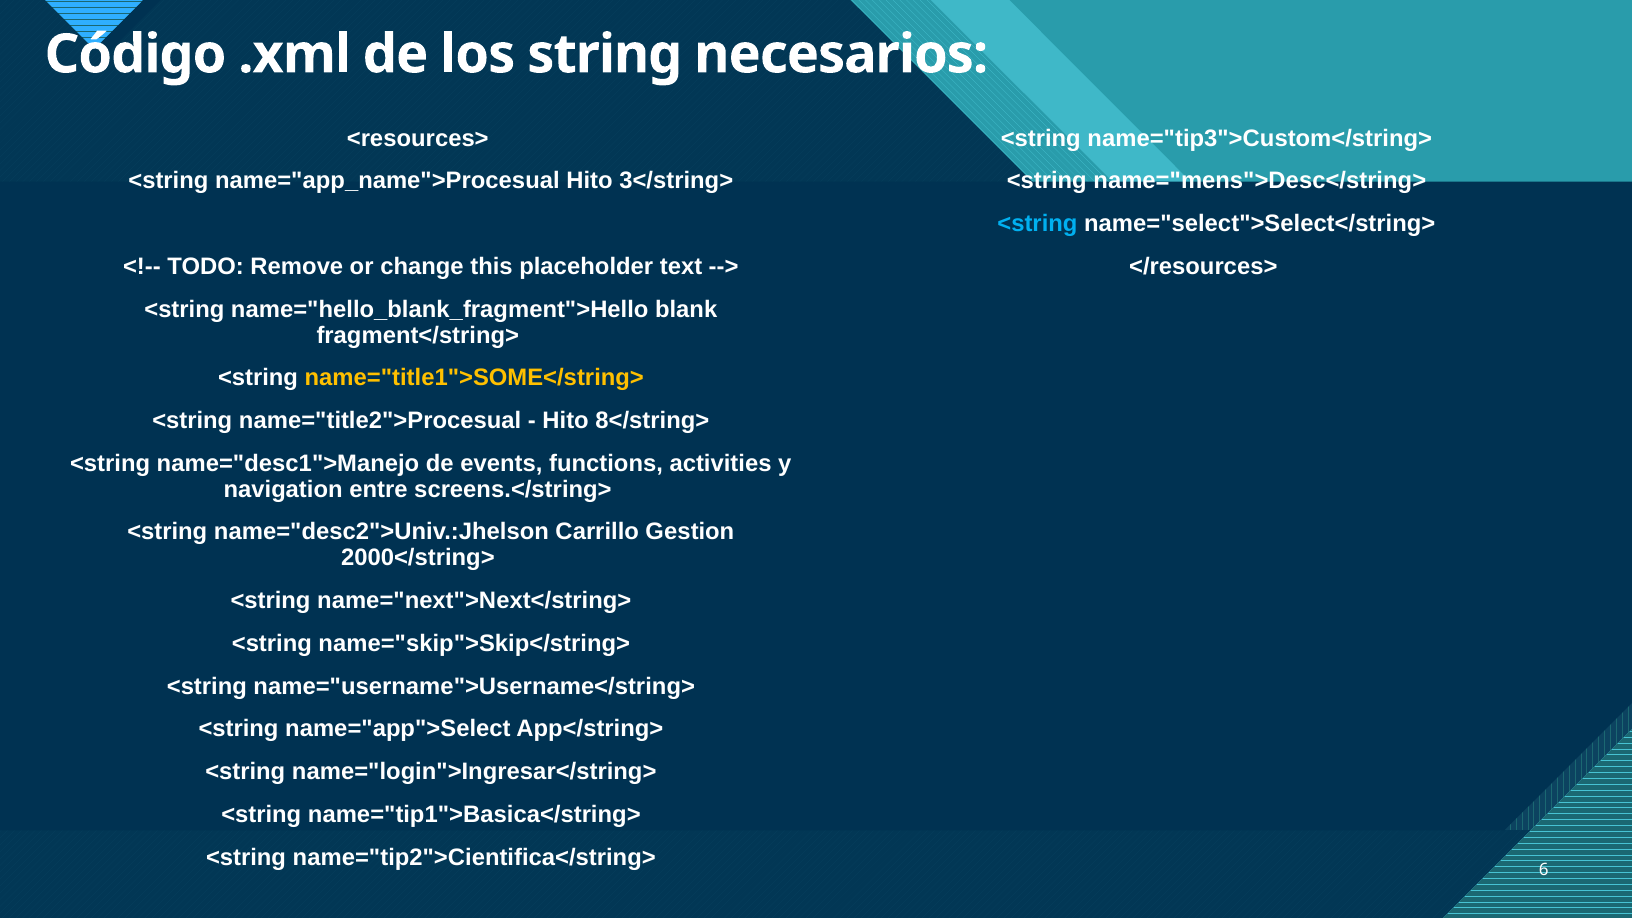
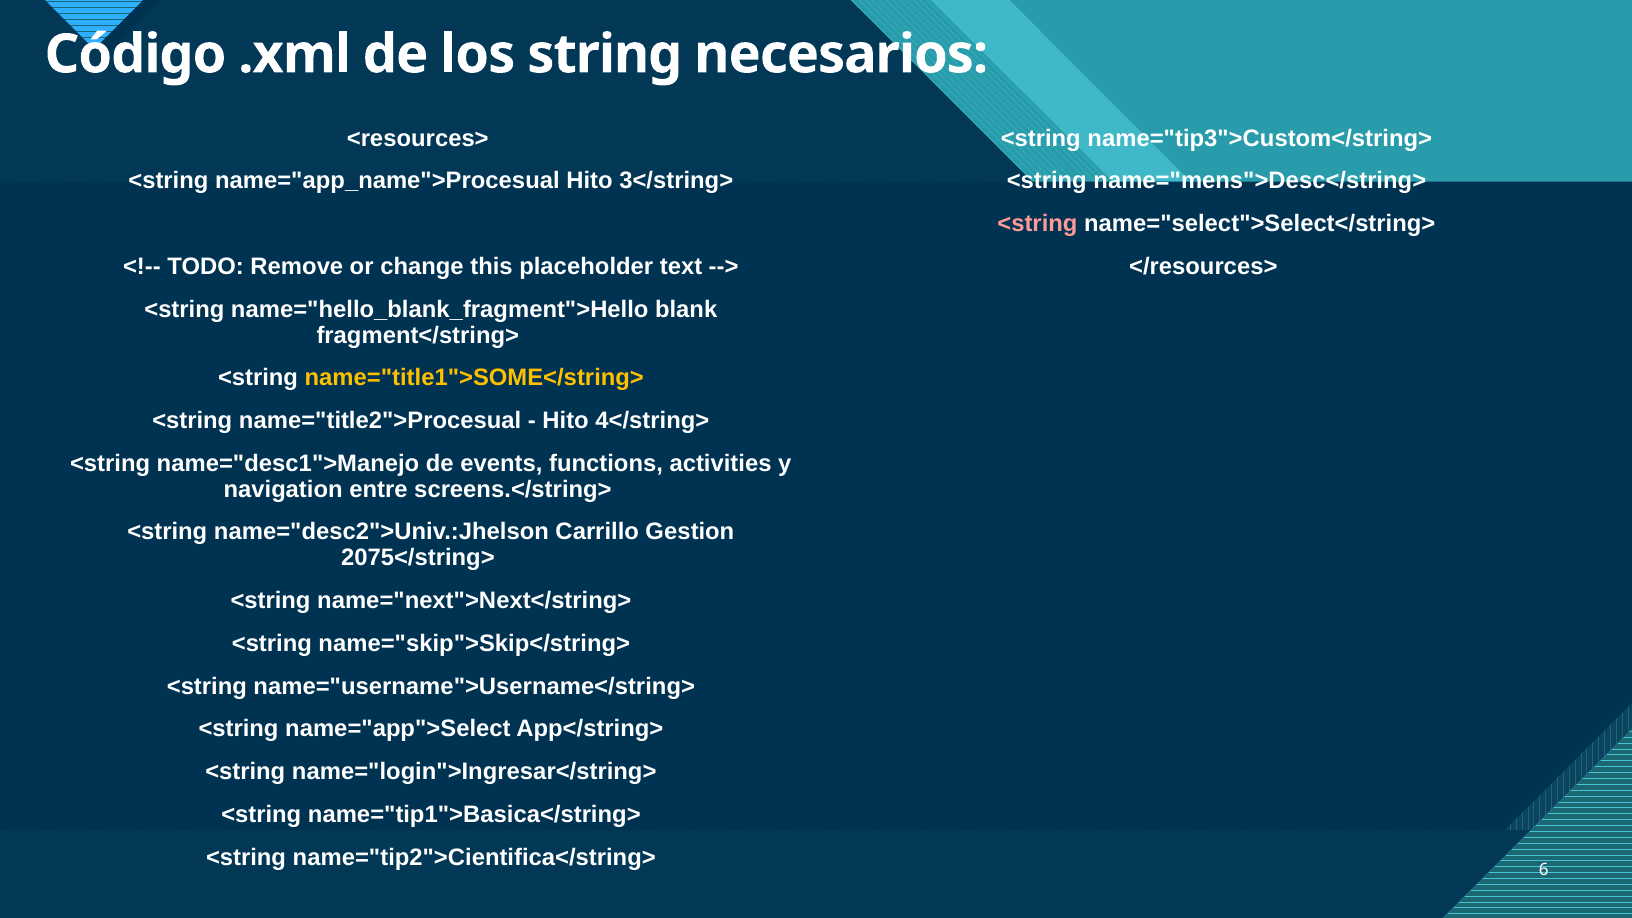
<string at (1037, 224) colour: light blue -> pink
8</string>: 8</string> -> 4</string>
2000</string>: 2000</string> -> 2075</string>
